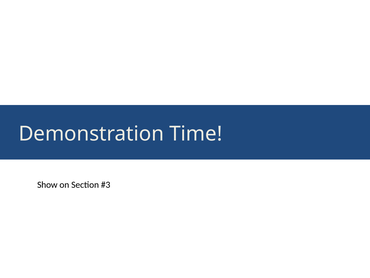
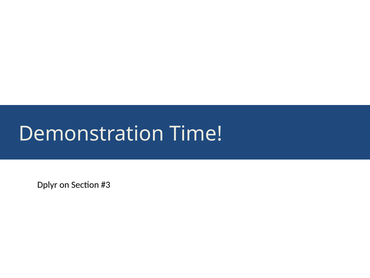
Show: Show -> Dplyr
